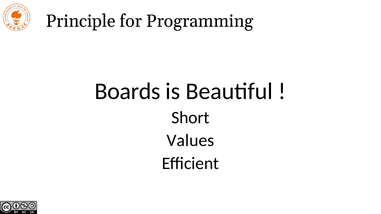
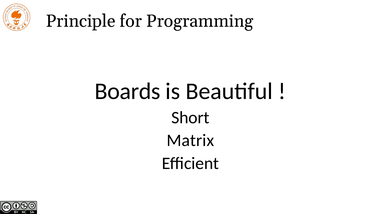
Values: Values -> Matrix
